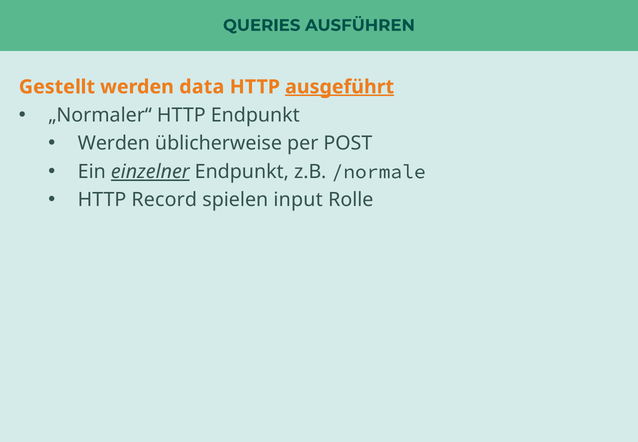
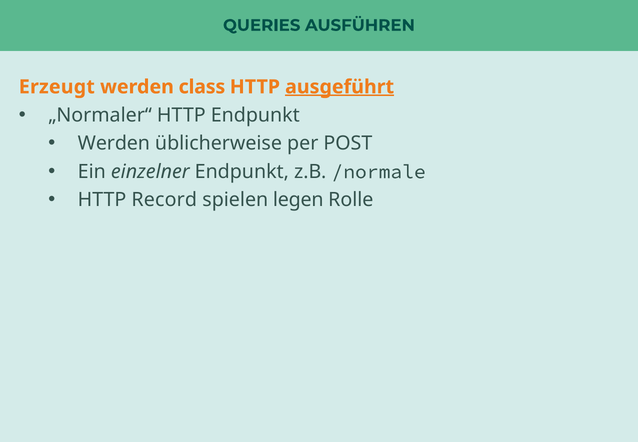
Gestellt: Gestellt -> Erzeugt
data: data -> class
einzelner underline: present -> none
input: input -> legen
